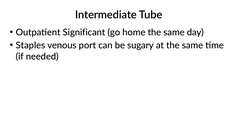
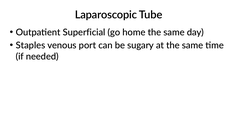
Intermediate: Intermediate -> Laparoscopic
Significant: Significant -> Superficial
